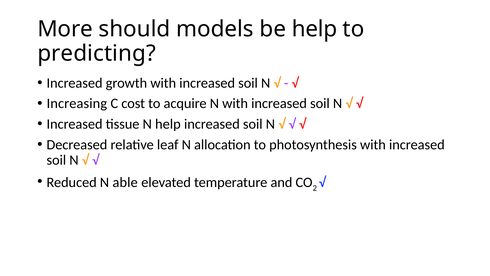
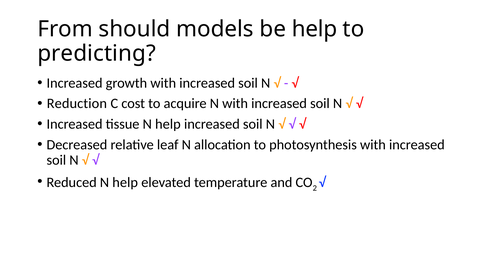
More: More -> From
Increasing: Increasing -> Reduction
Reduced N able: able -> help
